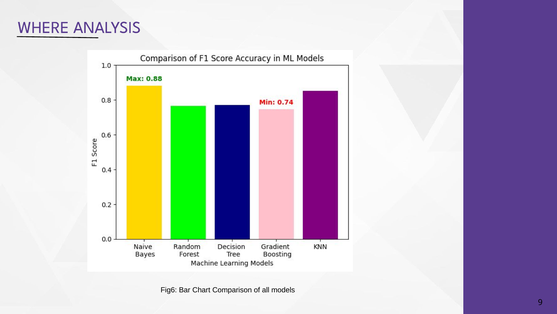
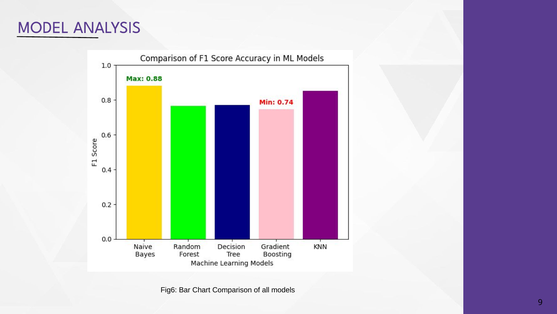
WHERE: WHERE -> MODEL
